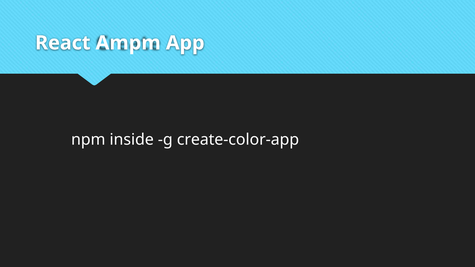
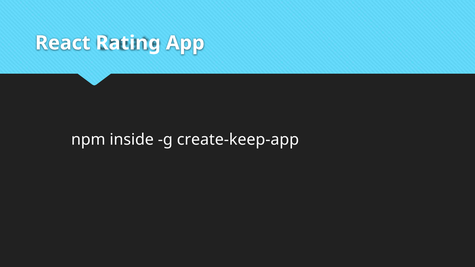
Ampm: Ampm -> Rating
create-color-app: create-color-app -> create-keep-app
